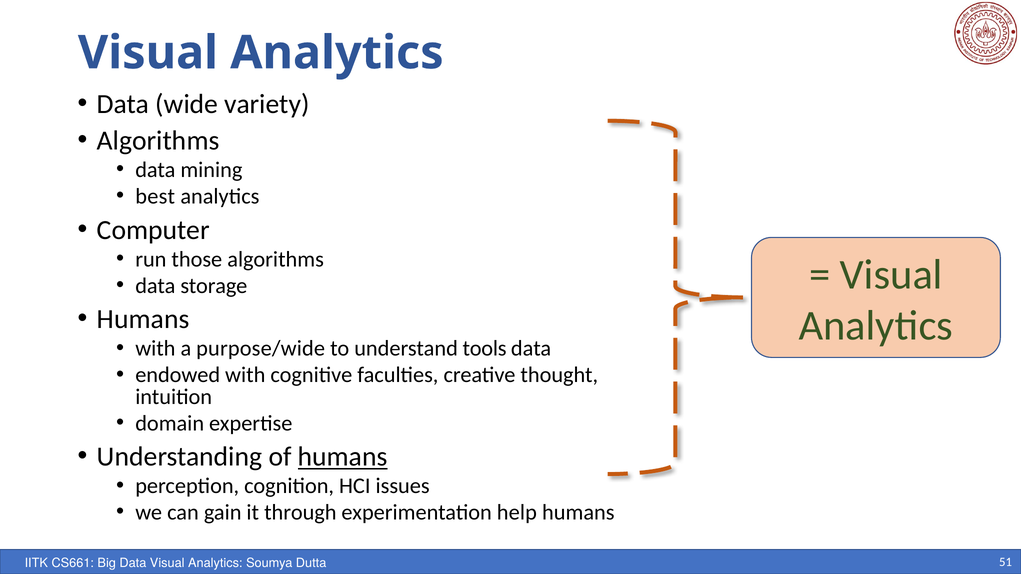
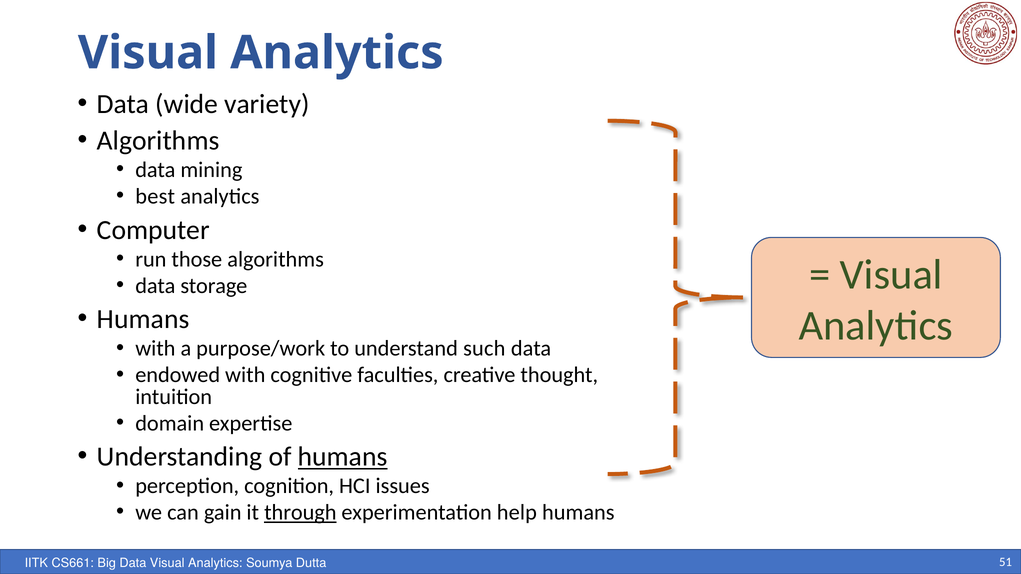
purpose/wide: purpose/wide -> purpose/work
tools: tools -> such
through underline: none -> present
